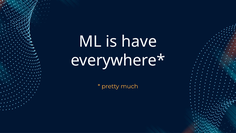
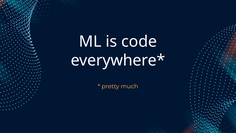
have: have -> code
